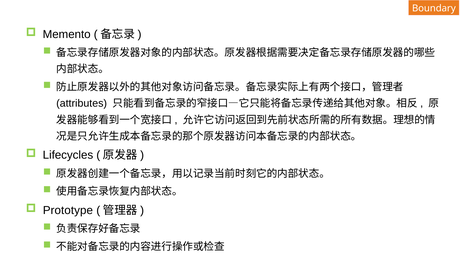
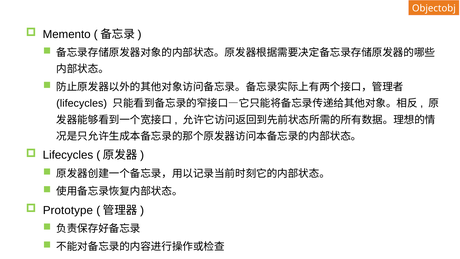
Boundary: Boundary -> Objectobj
attributes at (82, 103): attributes -> lifecycles
